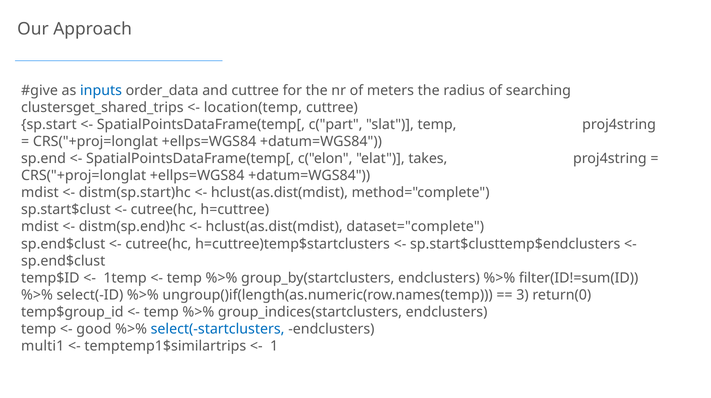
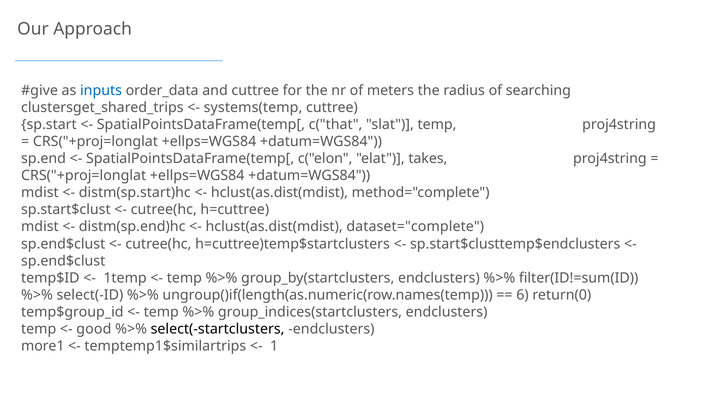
location(temp: location(temp -> systems(temp
c("part: c("part -> c("that
3: 3 -> 6
select(-startclusters colour: blue -> black
multi1: multi1 -> more1
